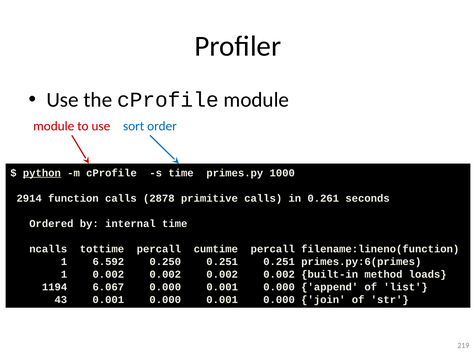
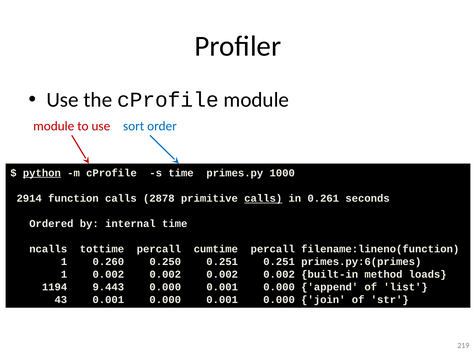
calls at (263, 198) underline: none -> present
6.592: 6.592 -> 0.260
6.067: 6.067 -> 9.443
